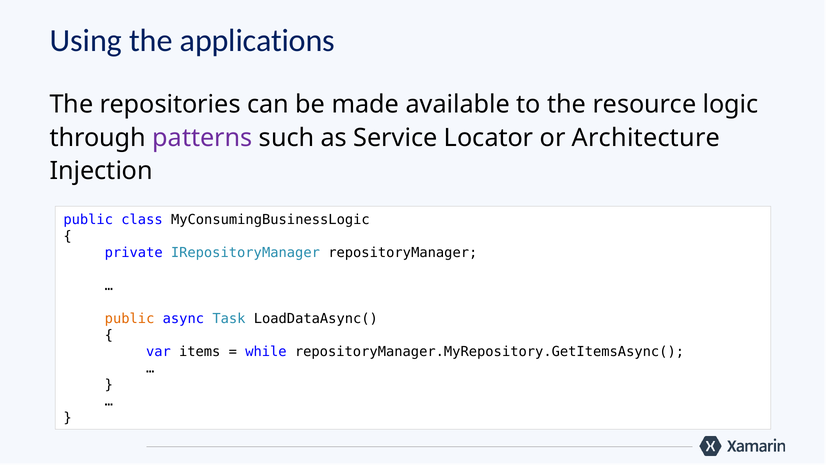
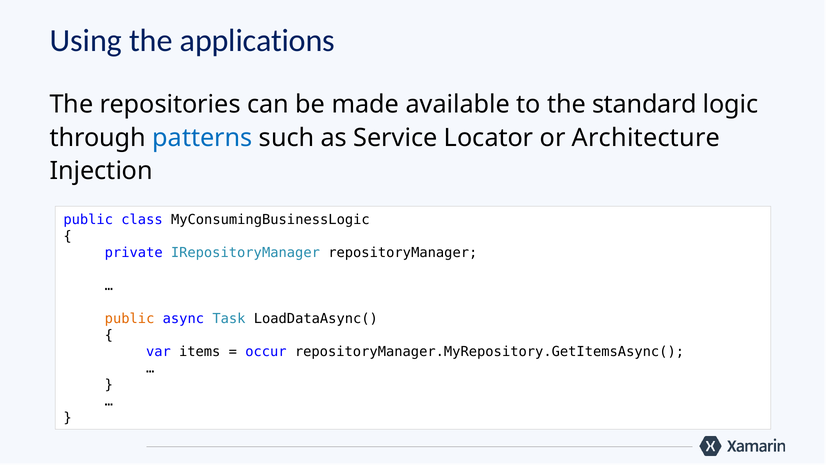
resource: resource -> standard
patterns colour: purple -> blue
while: while -> occur
